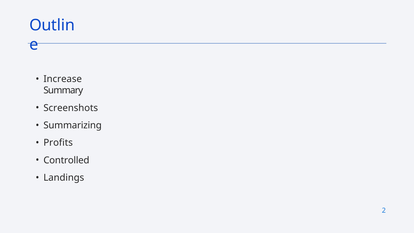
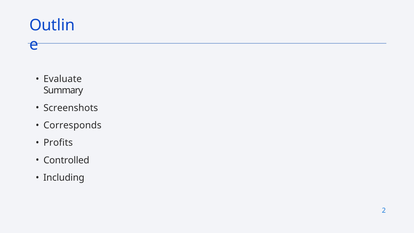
Increase: Increase -> Evaluate
Summarizing: Summarizing -> Corresponds
Landings: Landings -> Including
